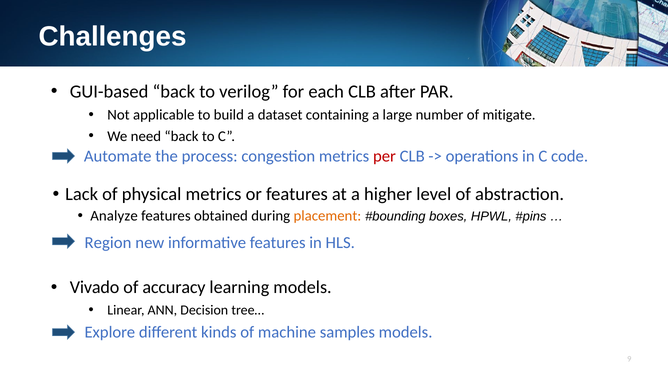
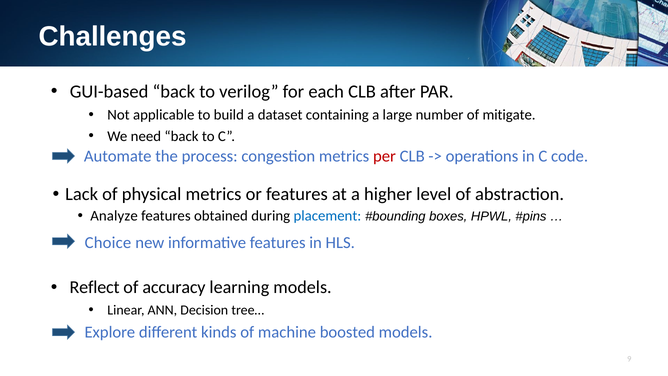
placement colour: orange -> blue
Region: Region -> Choice
Vivado: Vivado -> Reflect
samples: samples -> boosted
